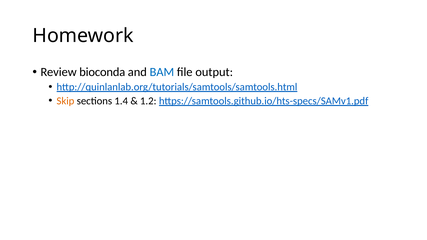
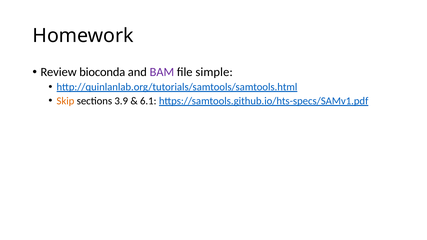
BAM colour: blue -> purple
output: output -> simple
1.4: 1.4 -> 3.9
1.2: 1.2 -> 6.1
